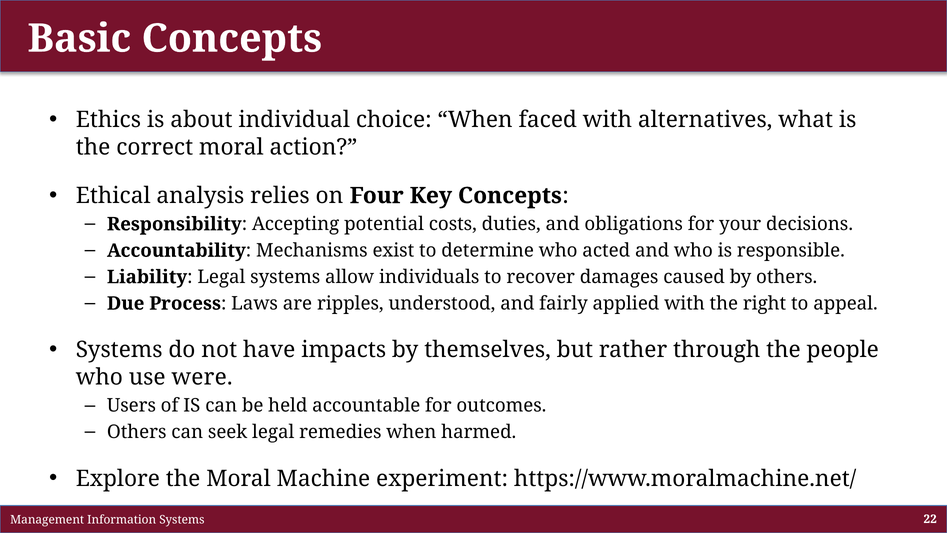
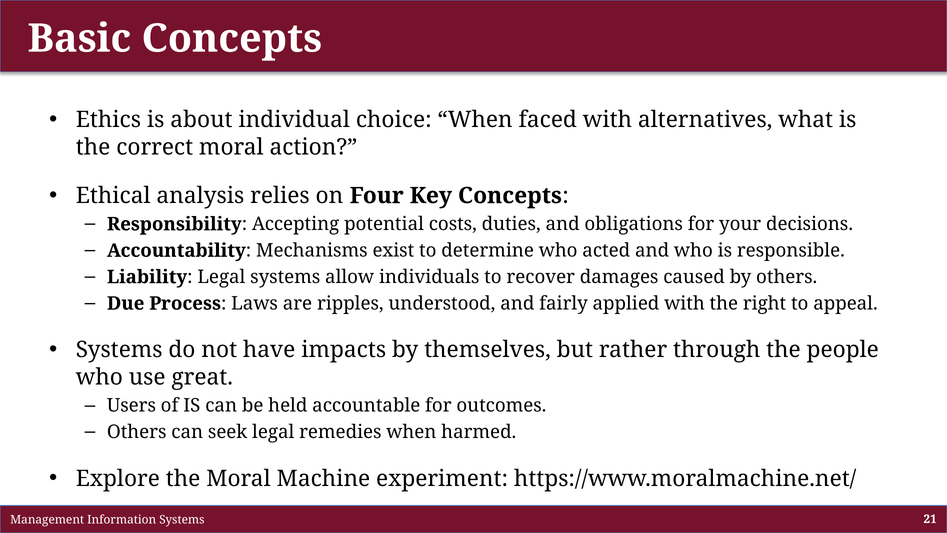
were: were -> great
22: 22 -> 21
